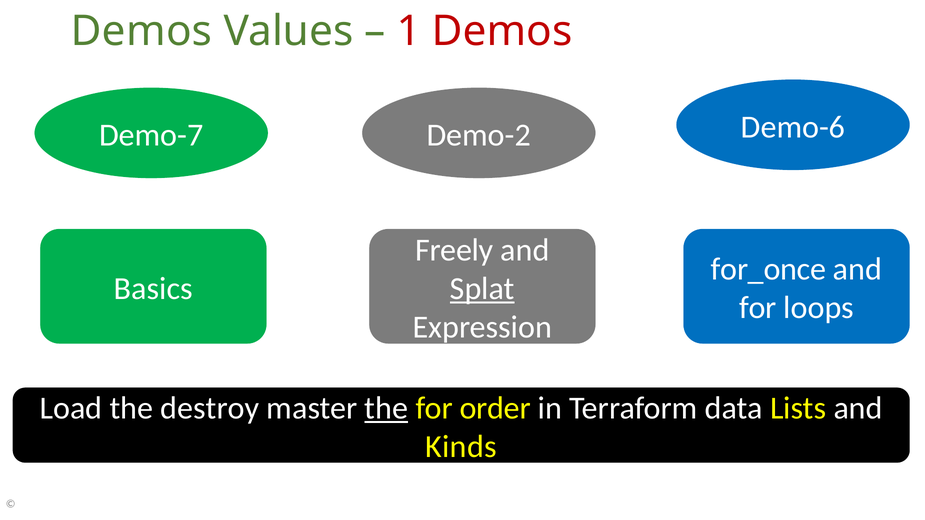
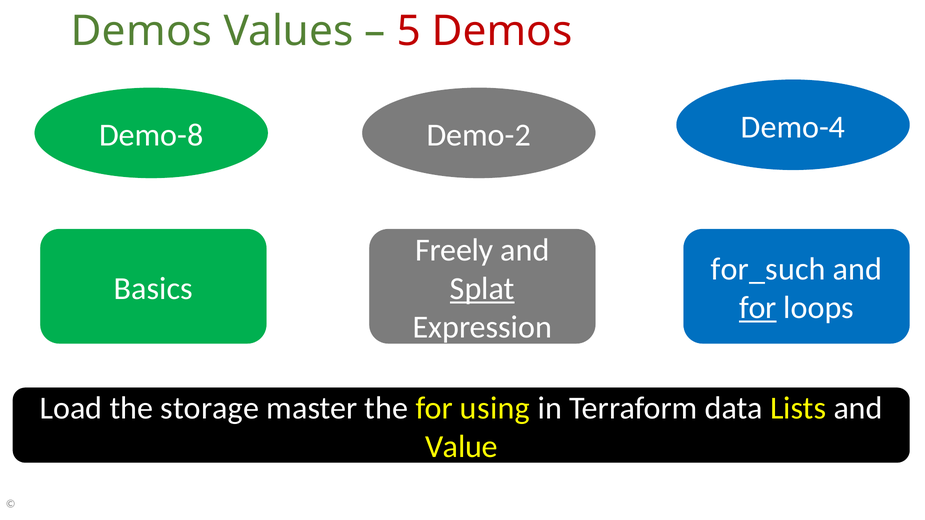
1: 1 -> 5
Demo-7: Demo-7 -> Demo-8
Demo-6: Demo-6 -> Demo-4
for_once: for_once -> for_such
for at (758, 308) underline: none -> present
destroy: destroy -> storage
the at (386, 408) underline: present -> none
order: order -> using
Kinds: Kinds -> Value
